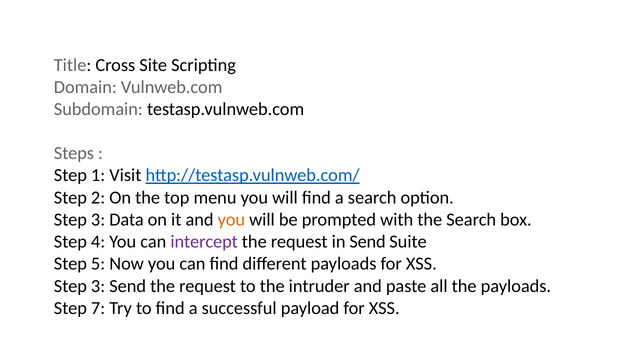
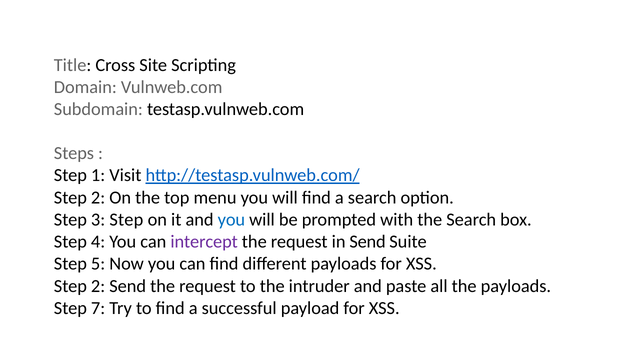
3 Data: Data -> Step
you at (231, 220) colour: orange -> blue
3 at (98, 286): 3 -> 2
